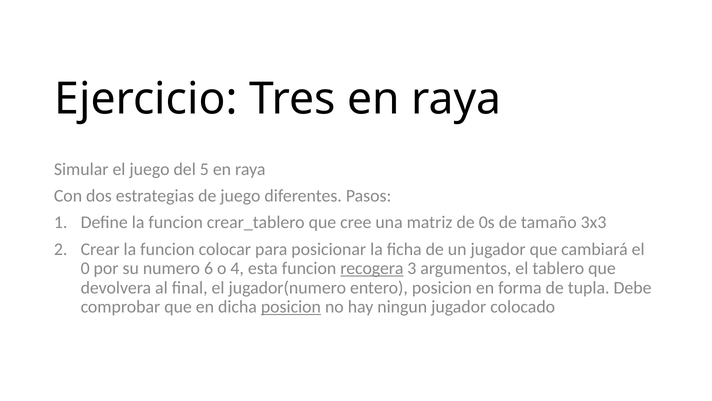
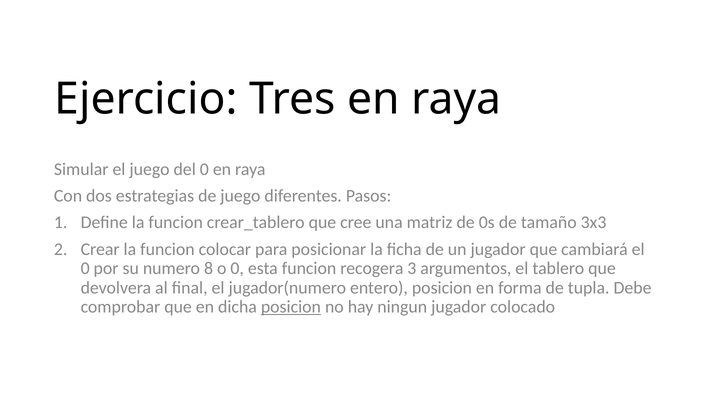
del 5: 5 -> 0
6: 6 -> 8
o 4: 4 -> 0
recogera underline: present -> none
